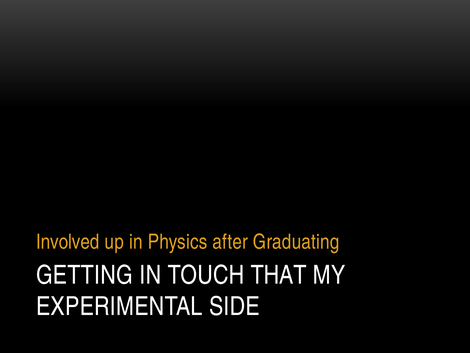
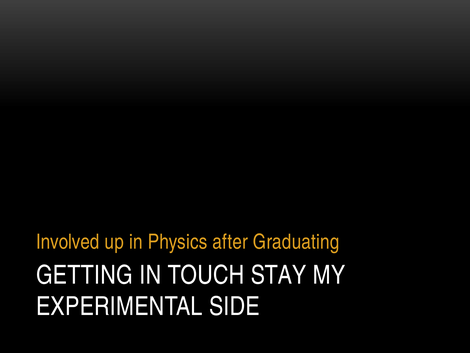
THAT: THAT -> STAY
